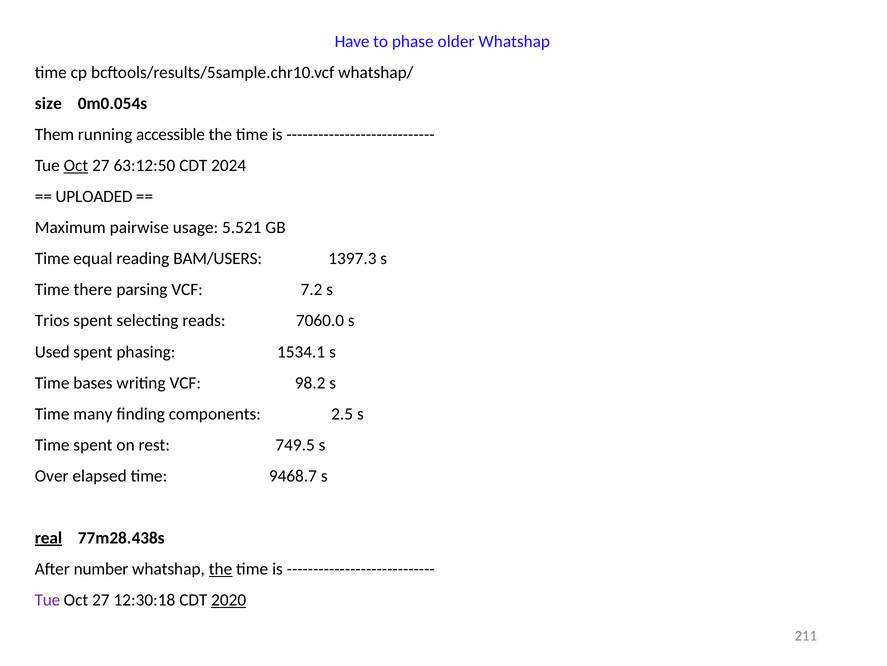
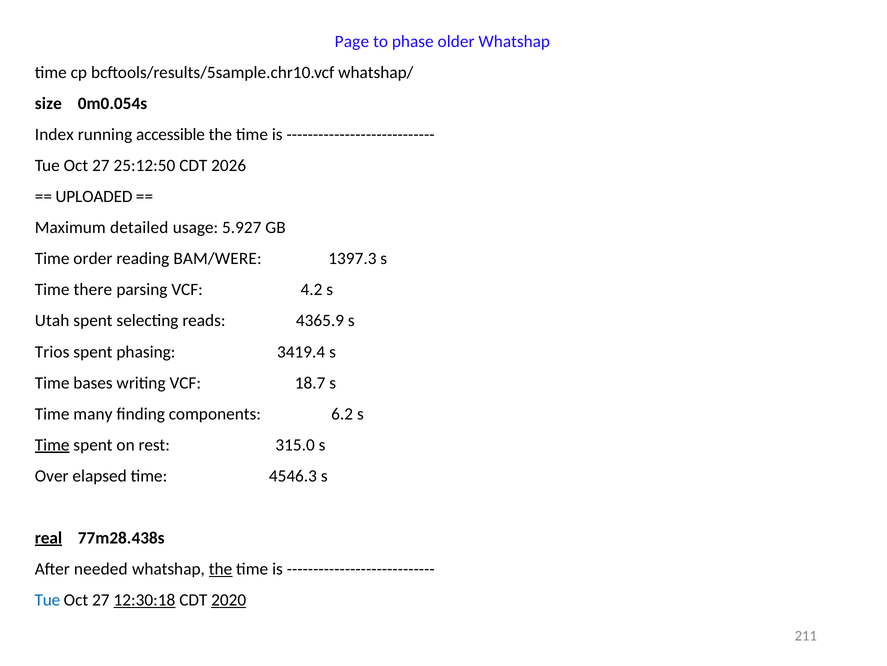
Have: Have -> Page
Them: Them -> Index
Oct at (76, 166) underline: present -> none
63:12:50: 63:12:50 -> 25:12:50
2024: 2024 -> 2026
pairwise: pairwise -> detailed
5.521: 5.521 -> 5.927
equal: equal -> order
BAM/USERS: BAM/USERS -> BAM/WERE
7.2: 7.2 -> 4.2
Trios: Trios -> Utah
7060.0: 7060.0 -> 4365.9
Used: Used -> Trios
1534.1: 1534.1 -> 3419.4
98.2: 98.2 -> 18.7
2.5: 2.5 -> 6.2
Time at (52, 444) underline: none -> present
749.5: 749.5 -> 315.0
9468.7: 9468.7 -> 4546.3
number: number -> needed
Tue at (47, 599) colour: purple -> blue
12:30:18 underline: none -> present
